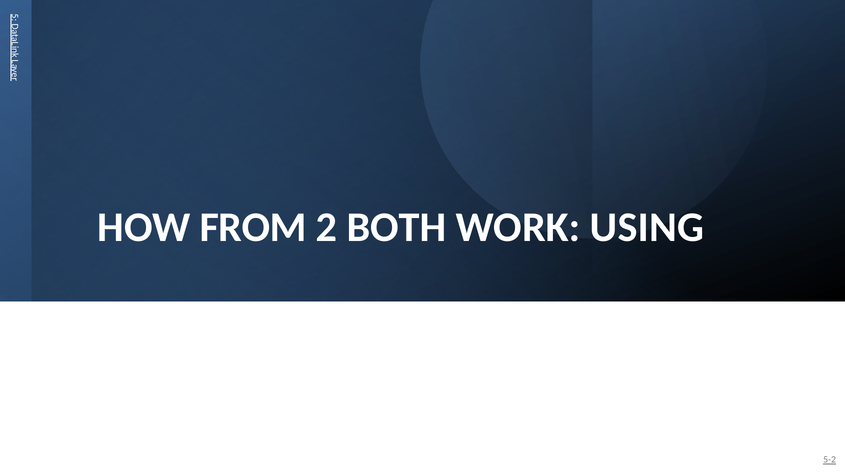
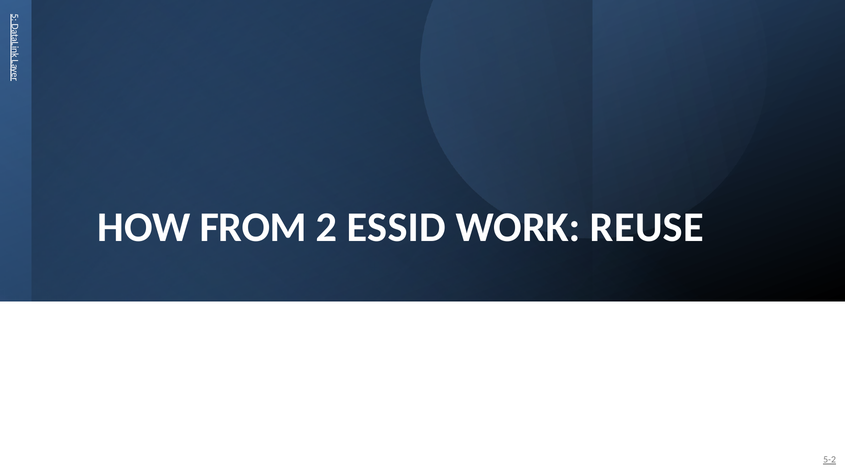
BOTH: BOTH -> ESSID
USING: USING -> REUSE
